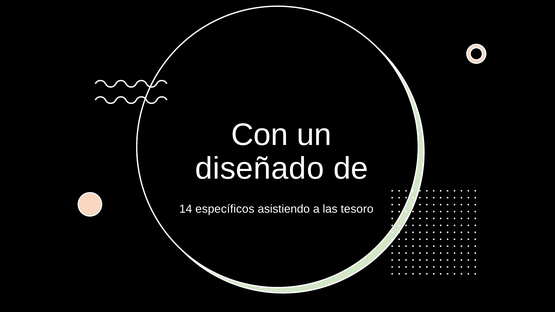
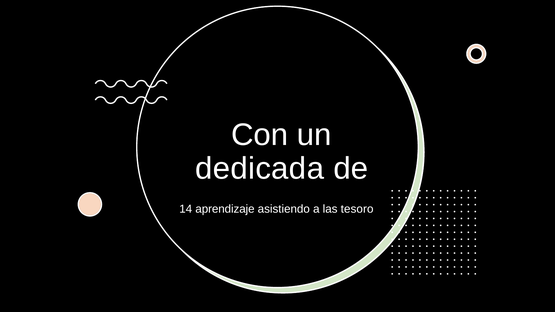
diseñado: diseñado -> dedicada
específicos: específicos -> aprendizaje
